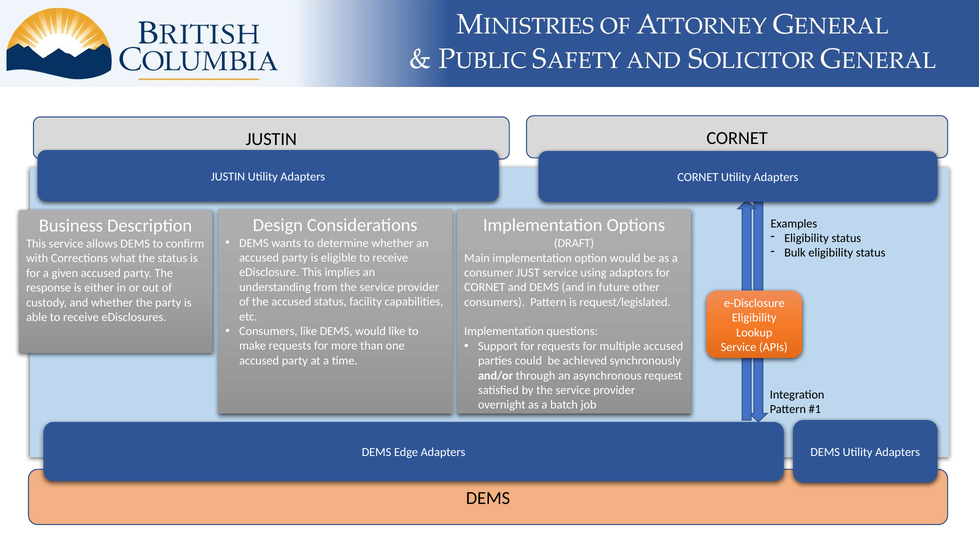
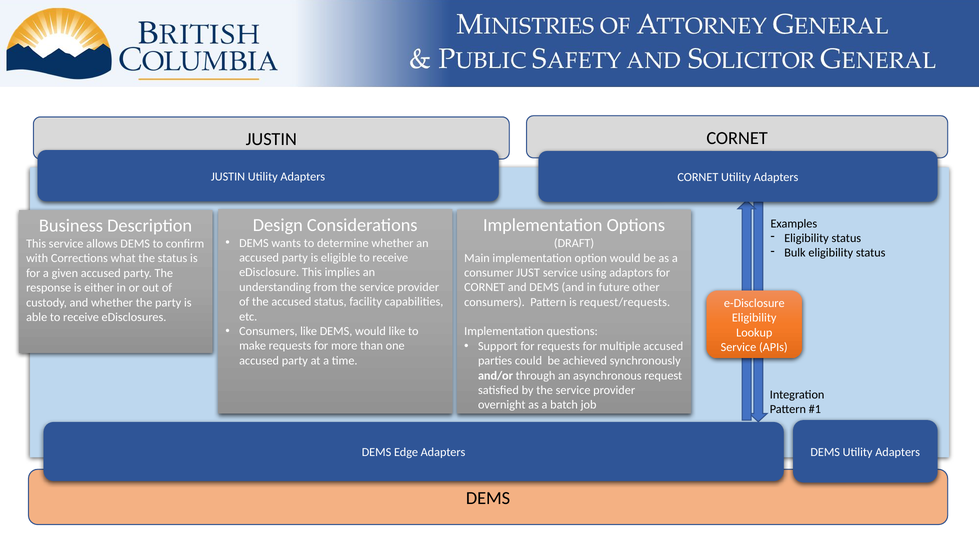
request/legislated: request/legislated -> request/requests
